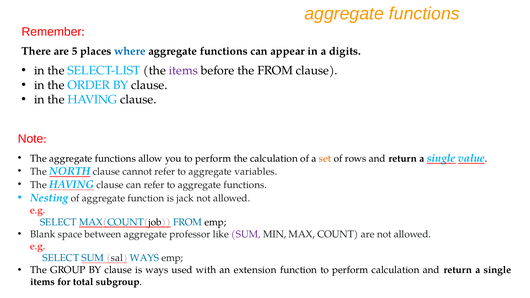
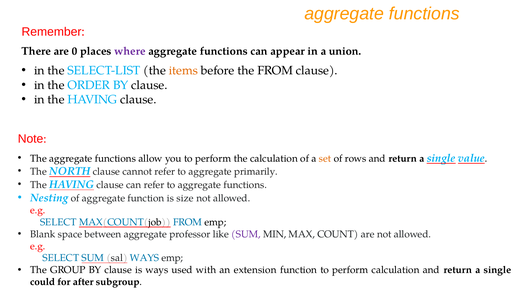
5: 5 -> 0
where colour: blue -> purple
digits: digits -> union
items at (183, 71) colour: purple -> orange
variables: variables -> primarily
jack: jack -> size
items at (43, 282): items -> could
total: total -> after
